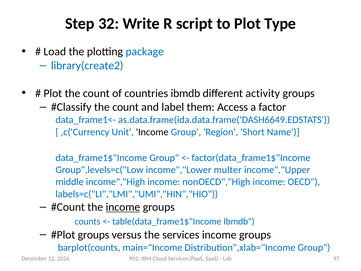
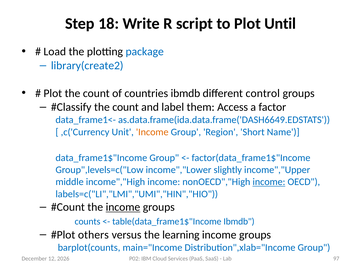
32: 32 -> 18
Type: Type -> Until
activity: activity -> control
Income at (152, 132) colour: black -> orange
multer: multer -> slightly
income at (269, 182) underline: none -> present
groups at (94, 234): groups -> others
the services: services -> learning
